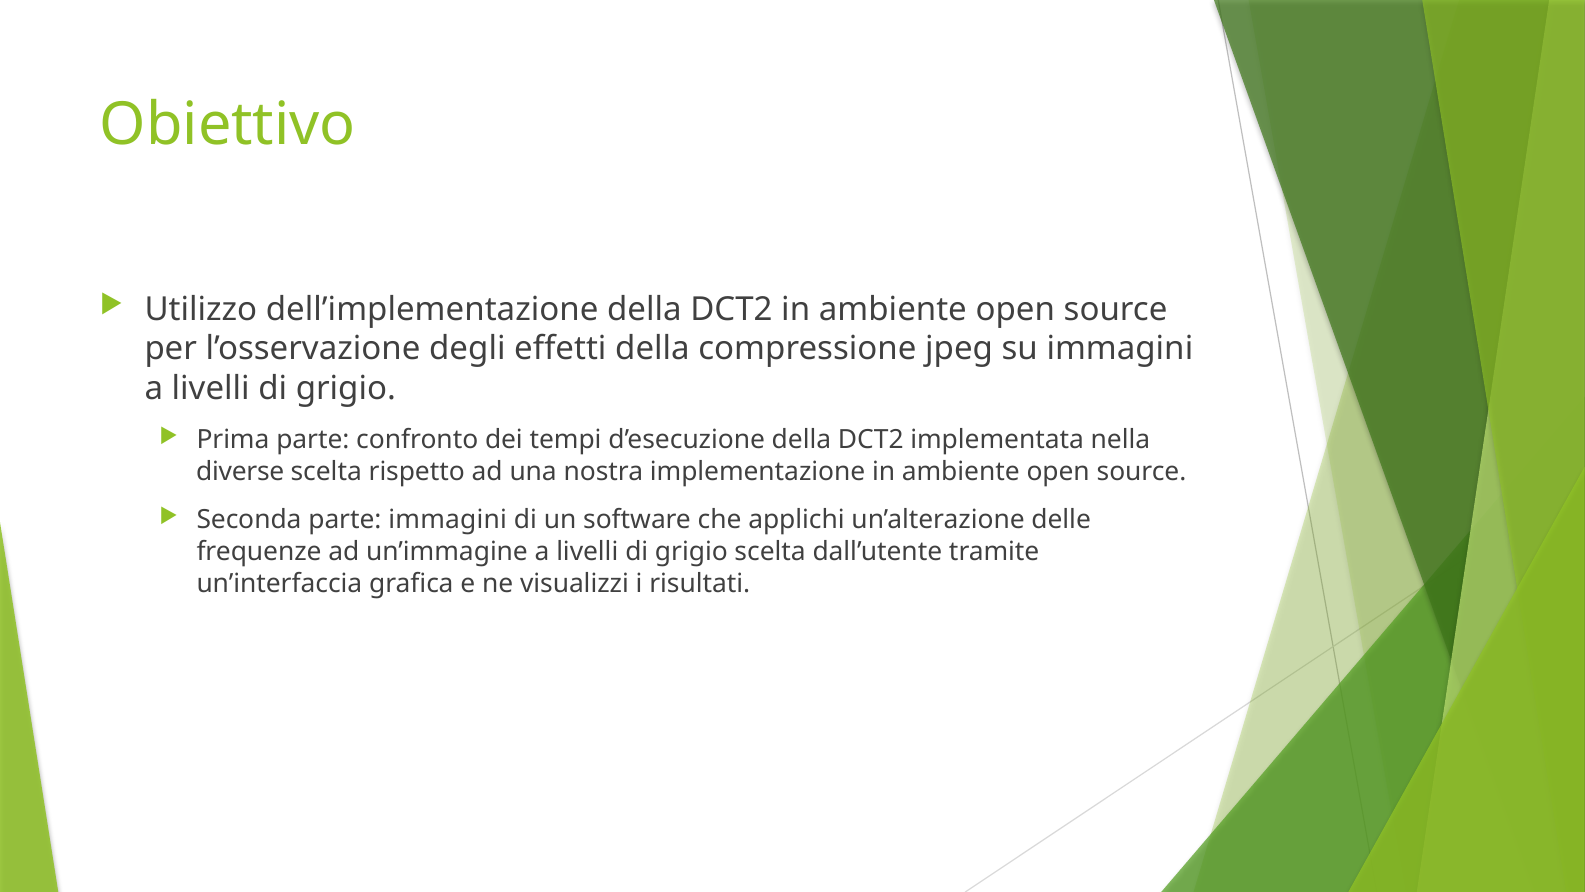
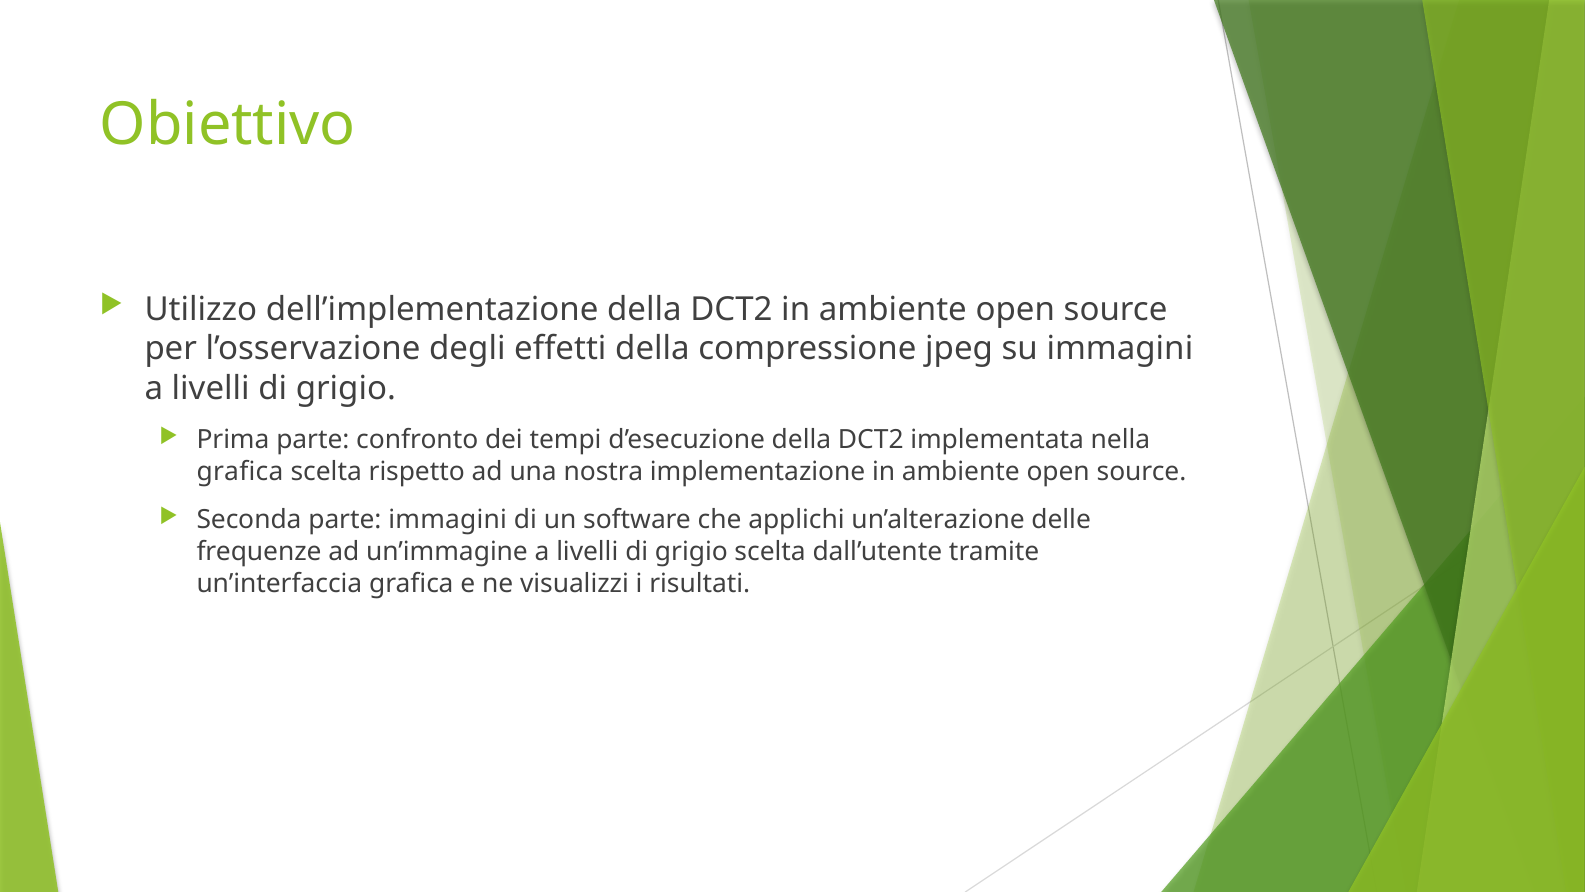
diverse at (240, 472): diverse -> grafica
